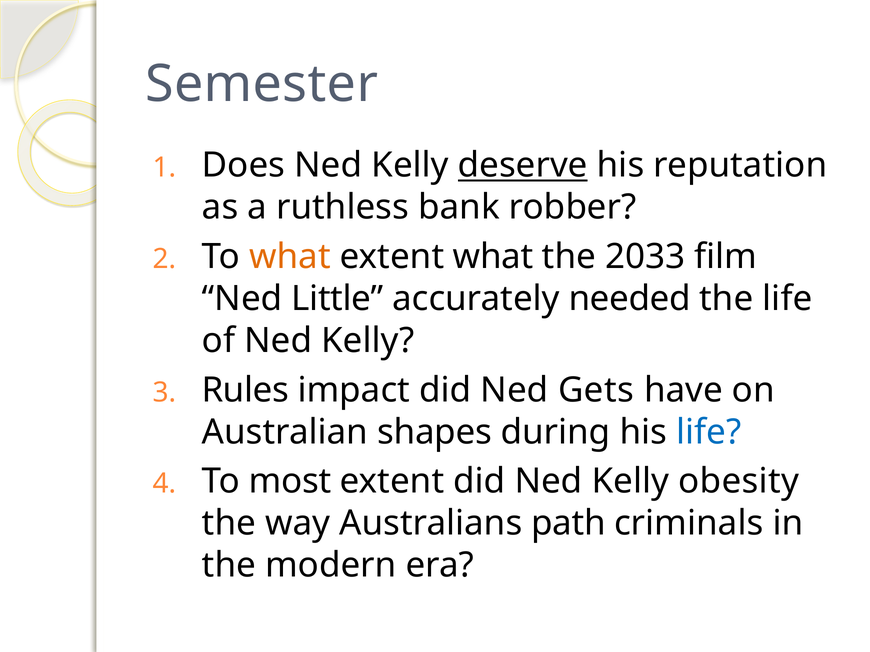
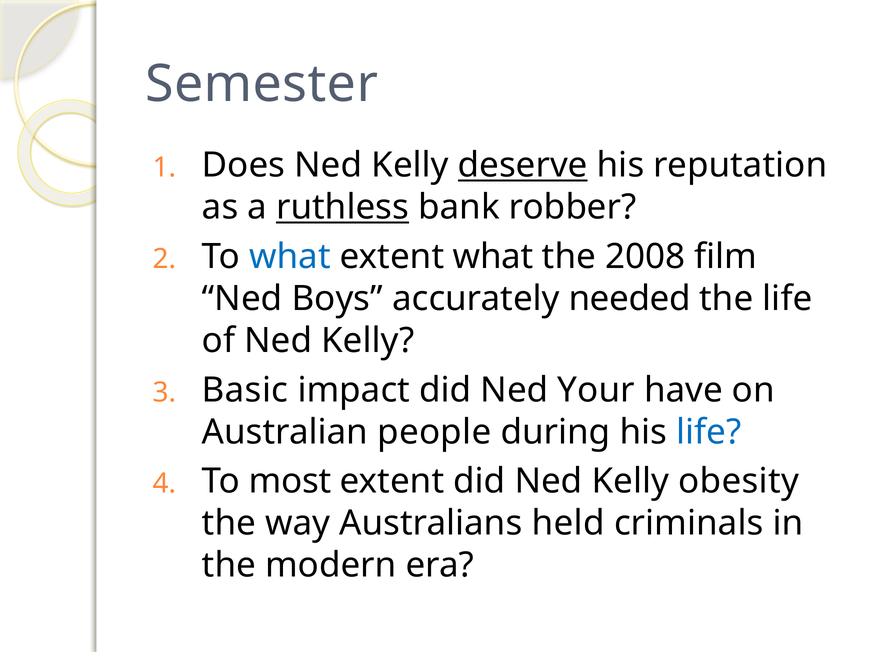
ruthless underline: none -> present
what at (290, 257) colour: orange -> blue
2033: 2033 -> 2008
Little: Little -> Boys
Rules: Rules -> Basic
Gets: Gets -> Your
shapes: shapes -> people
path: path -> held
